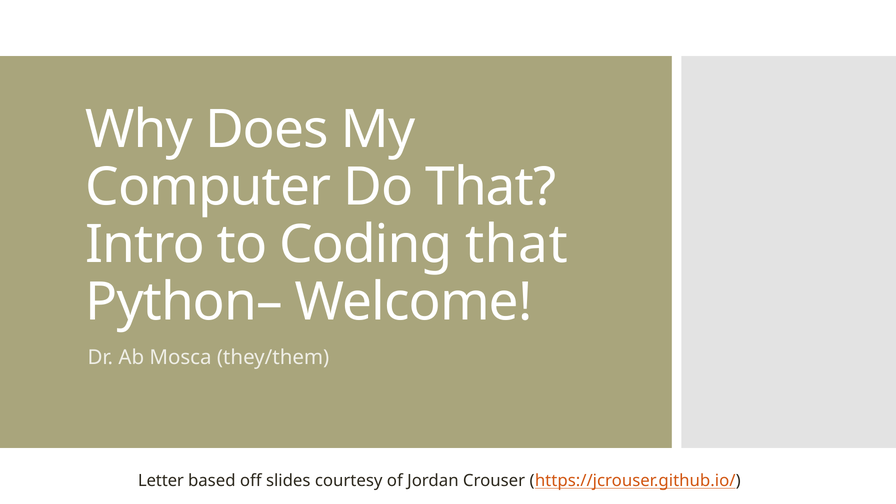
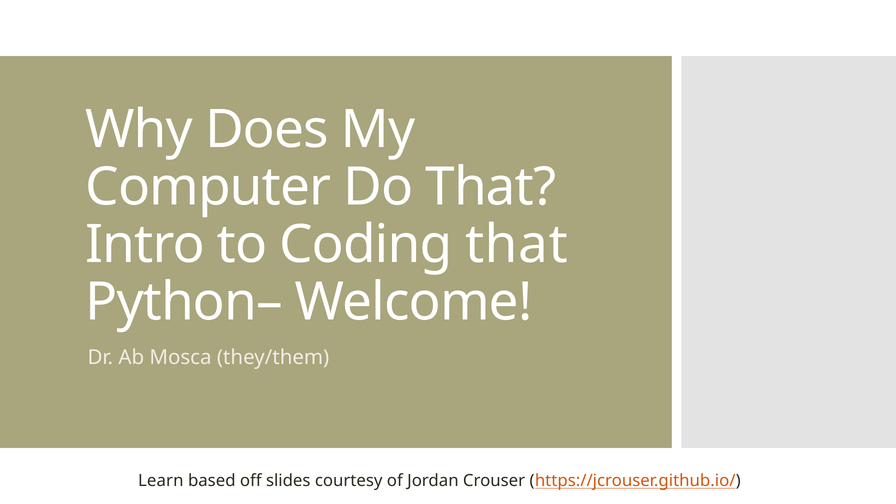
Letter: Letter -> Learn
